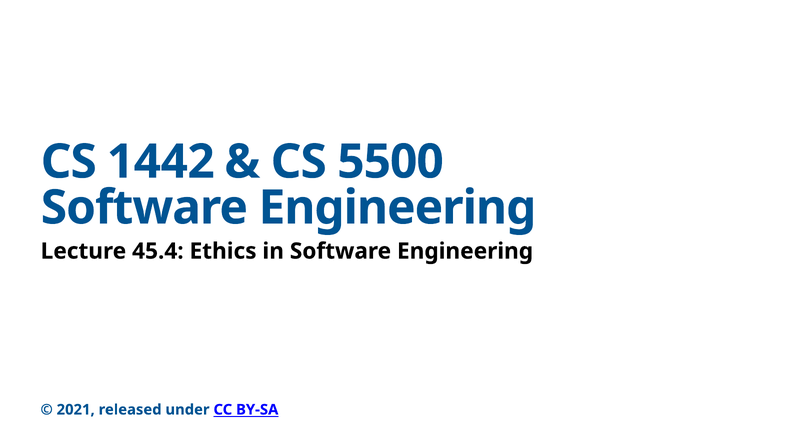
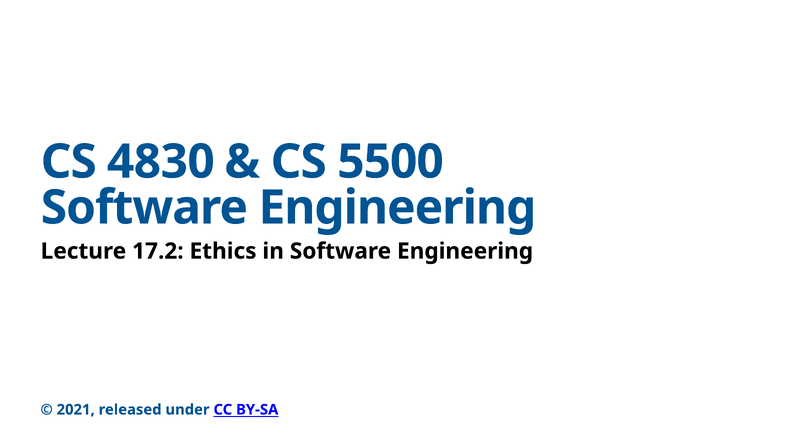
1442: 1442 -> 4830
45.4: 45.4 -> 17.2
